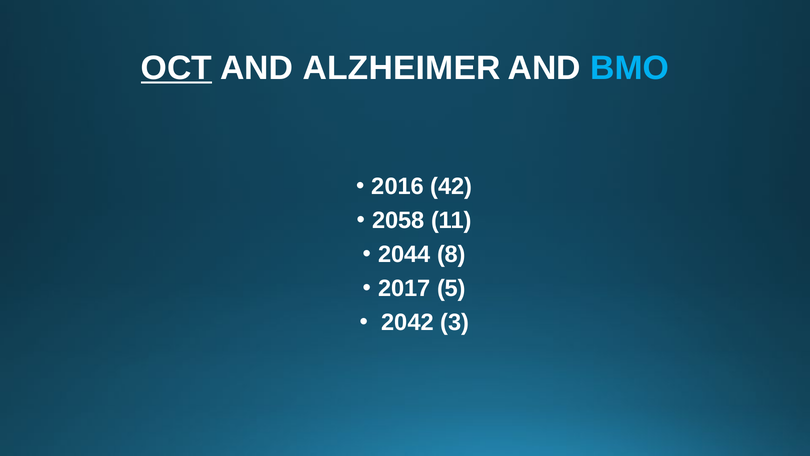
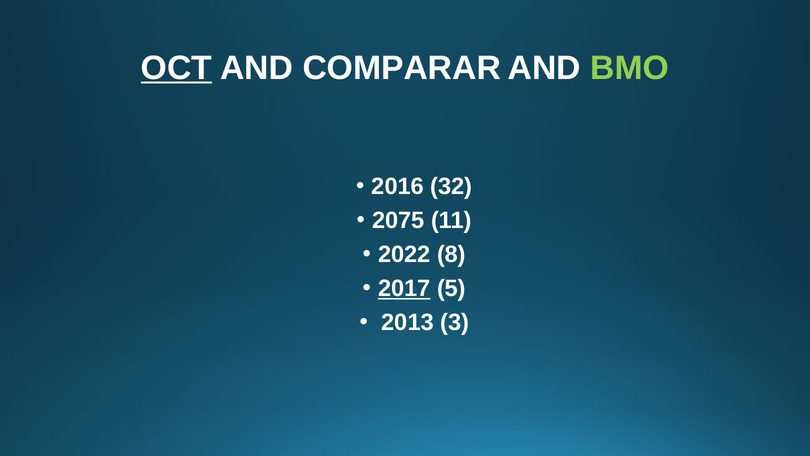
ALZHEIMER: ALZHEIMER -> COMPARAR
BMO colour: light blue -> light green
42: 42 -> 32
2058: 2058 -> 2075
2044: 2044 -> 2022
2017 underline: none -> present
2042: 2042 -> 2013
